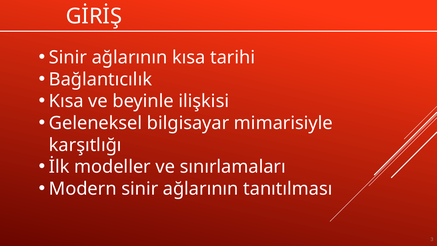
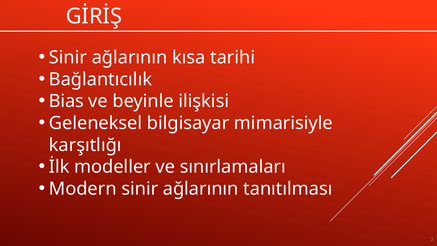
Kısa at (66, 101): Kısa -> Bias
